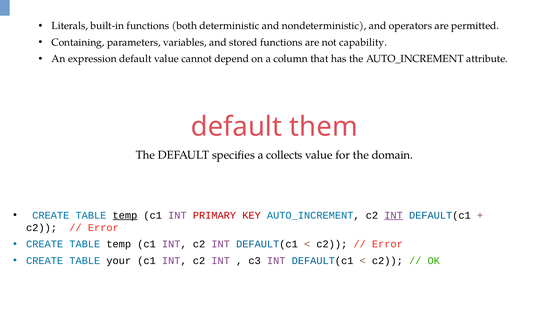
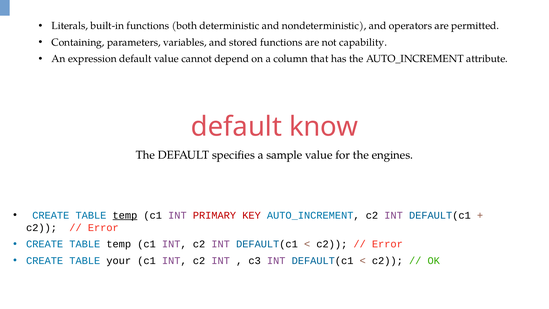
them: them -> know
collects: collects -> sample
domain: domain -> engines
INT at (394, 215) underline: present -> none
